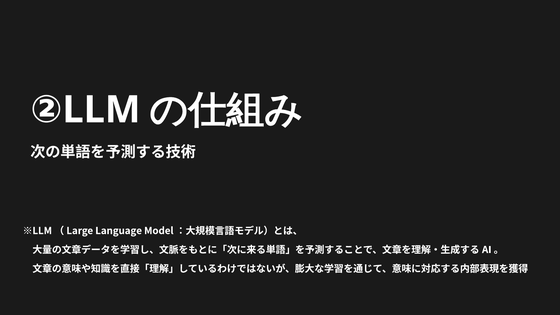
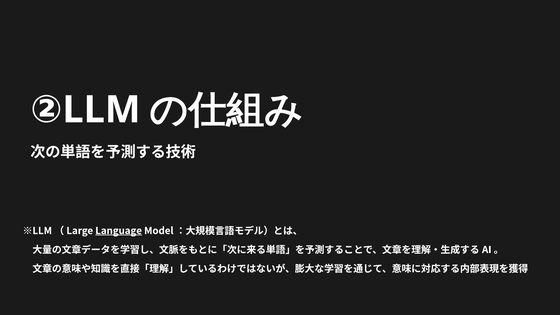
Language underline: none -> present
